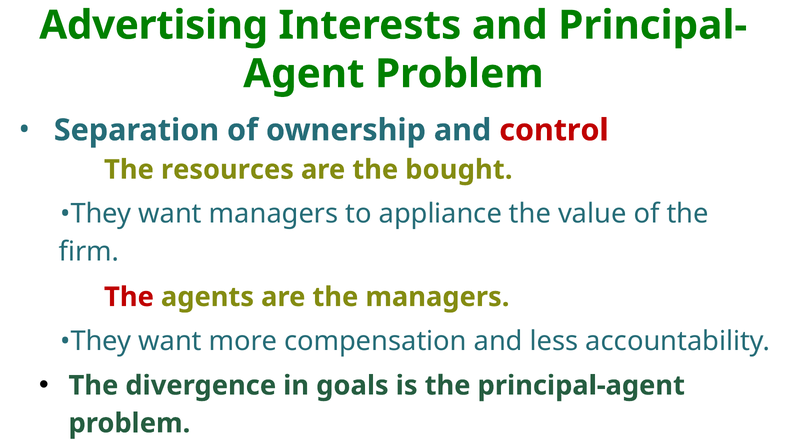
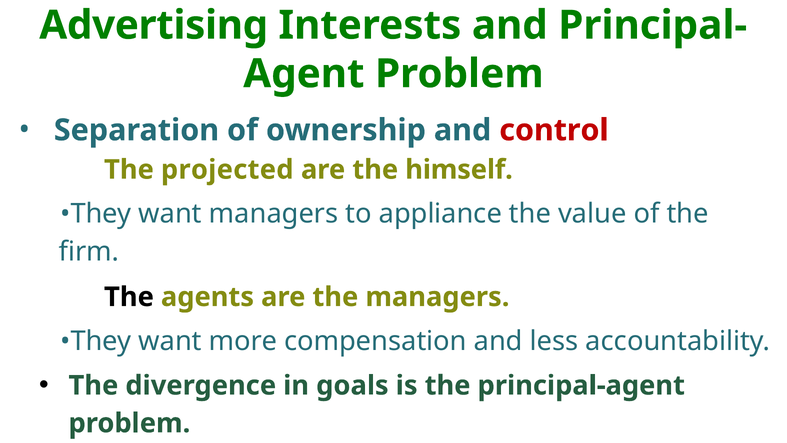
resources: resources -> projected
bought: bought -> himself
The at (129, 297) colour: red -> black
